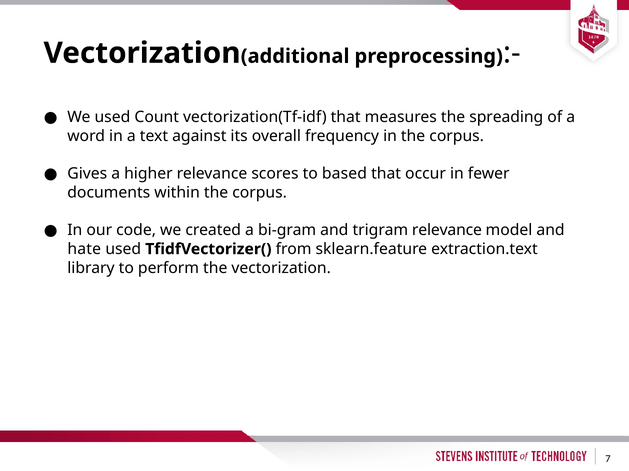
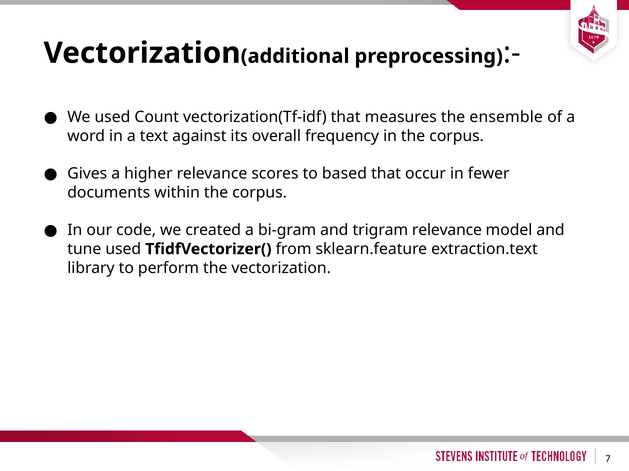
spreading: spreading -> ensemble
hate: hate -> tune
